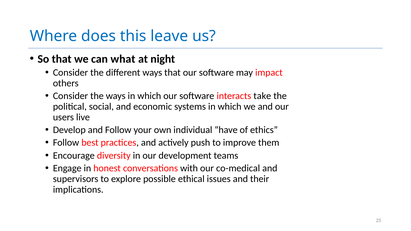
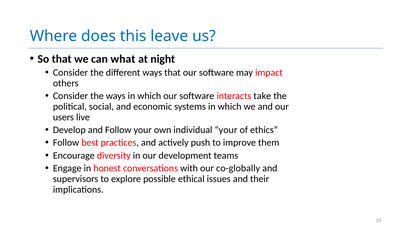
individual have: have -> your
co-medical: co-medical -> co-globally
